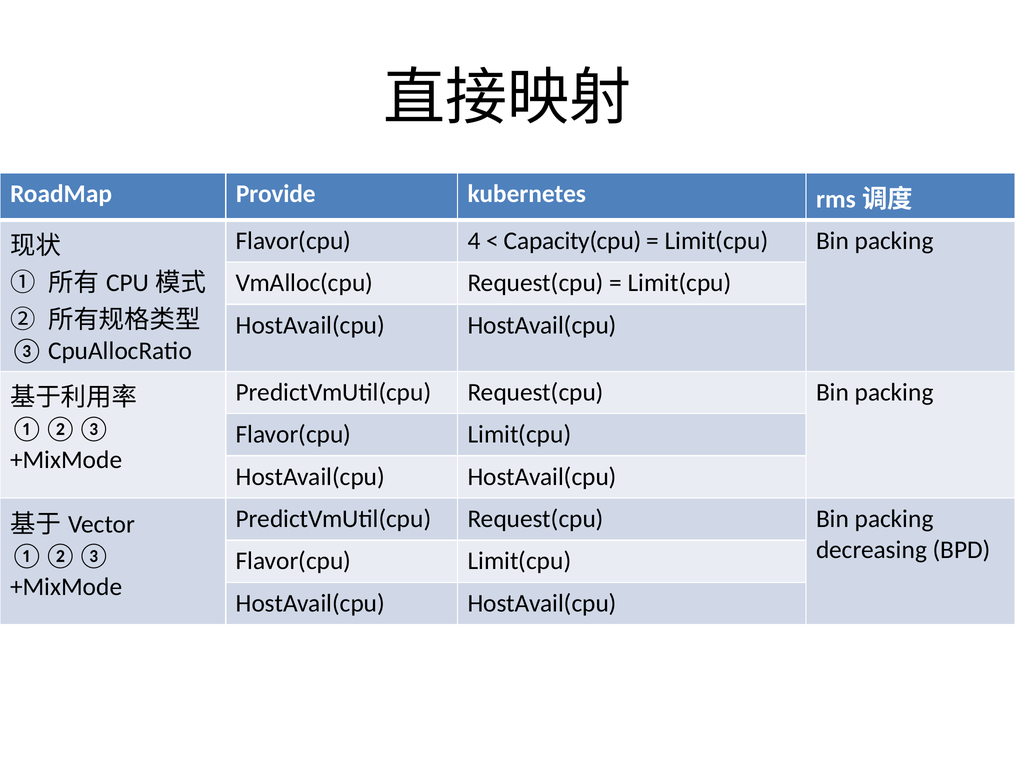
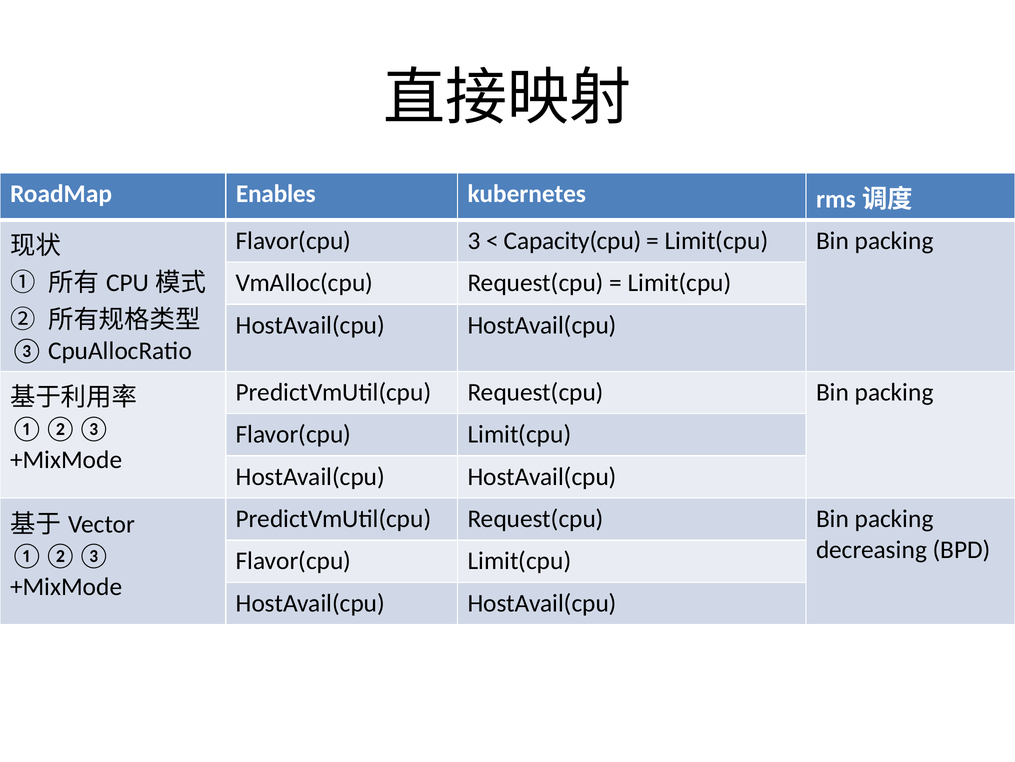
Provide: Provide -> Enables
4: 4 -> 3
